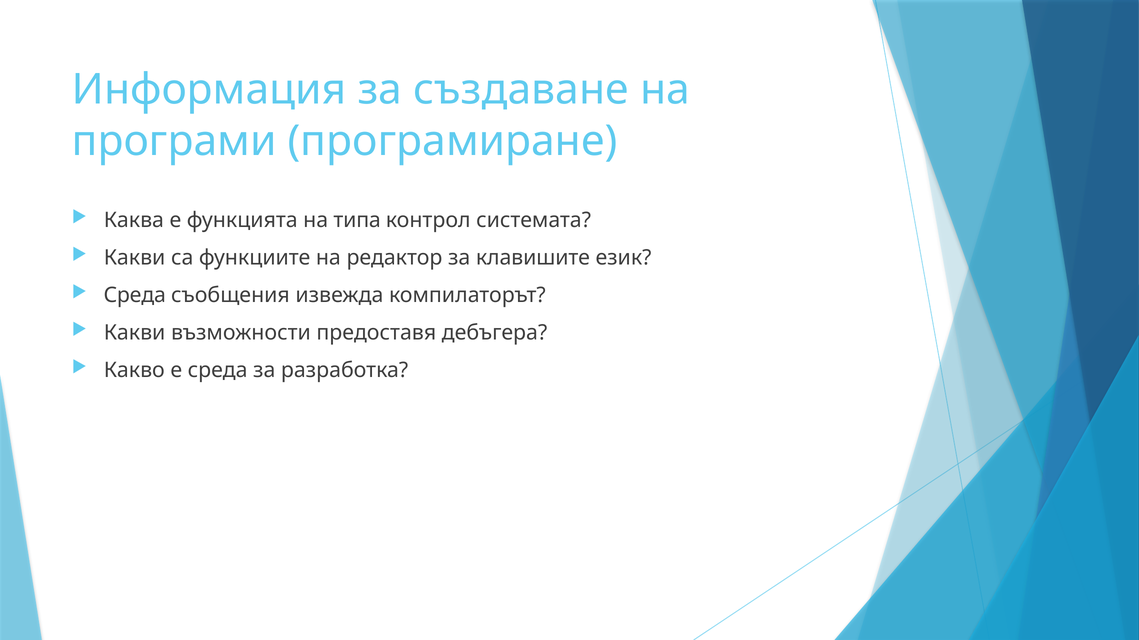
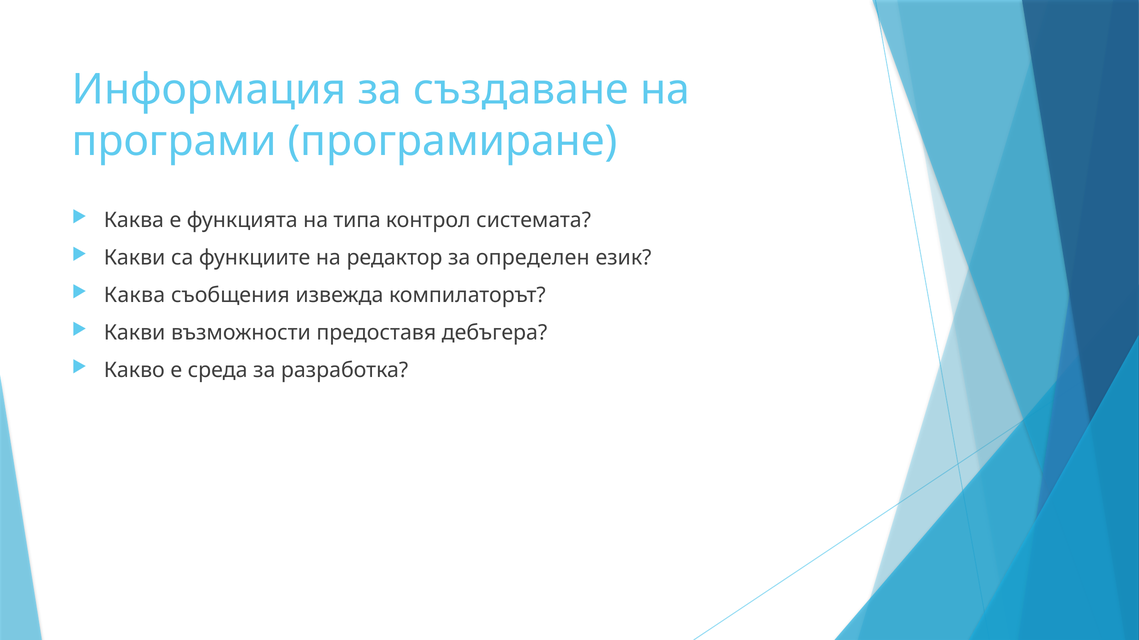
клавишите: клавишите -> определен
Среда at (135, 295): Среда -> Каква
